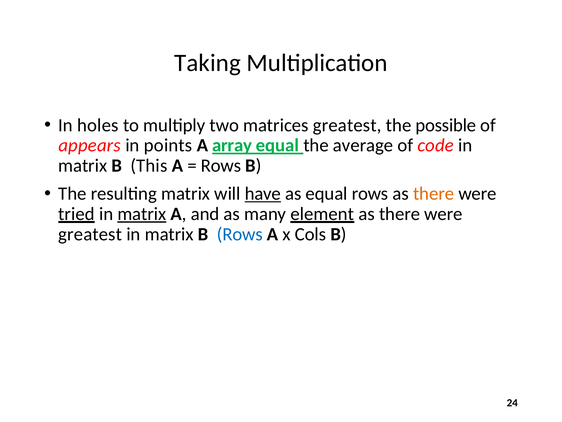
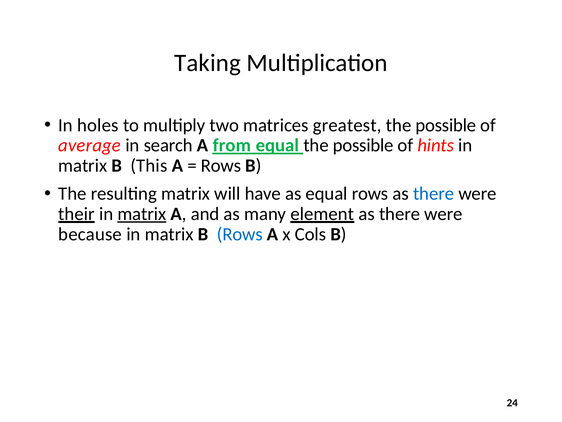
appears: appears -> average
points: points -> search
array: array -> from
equal the average: average -> possible
code: code -> hints
have underline: present -> none
there at (434, 194) colour: orange -> blue
tried: tried -> their
greatest at (90, 234): greatest -> because
